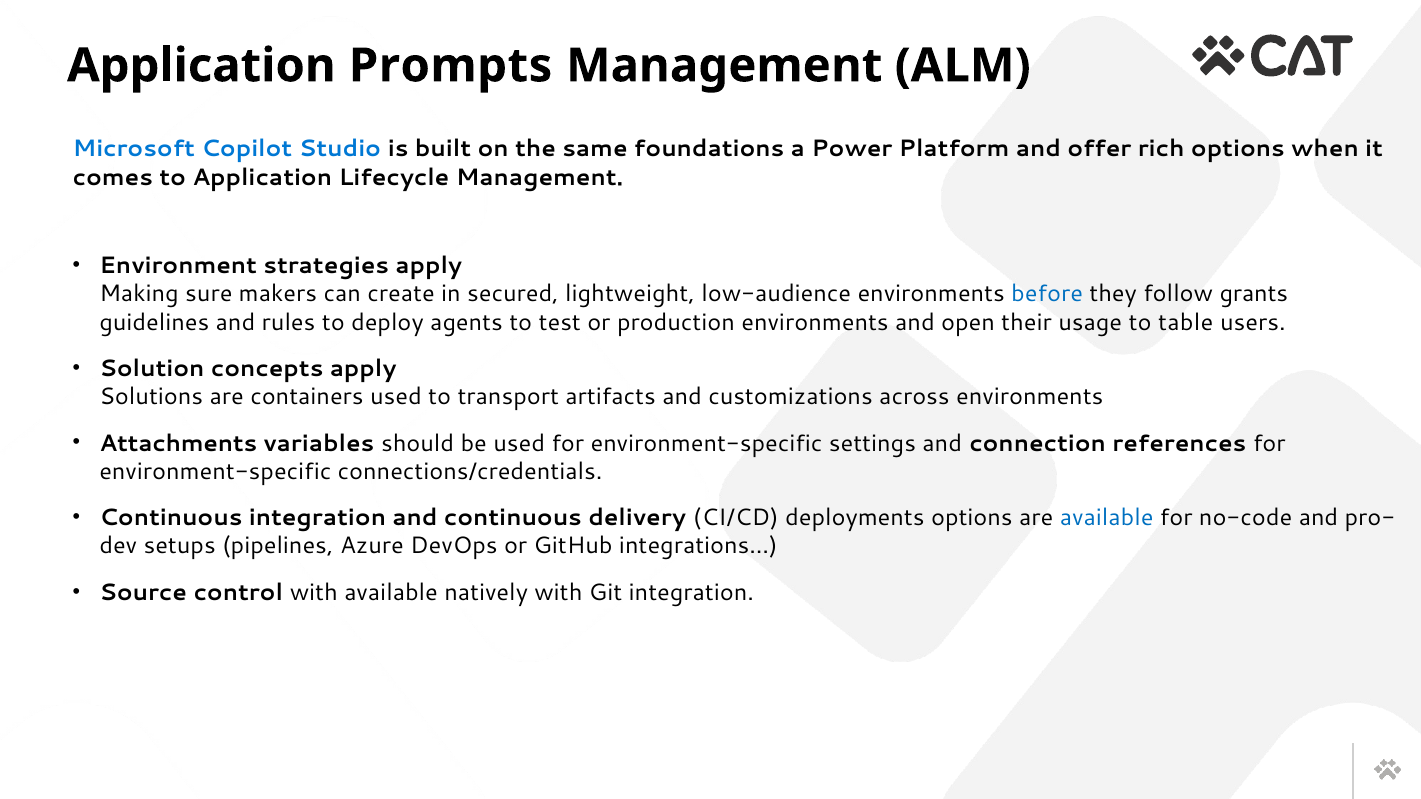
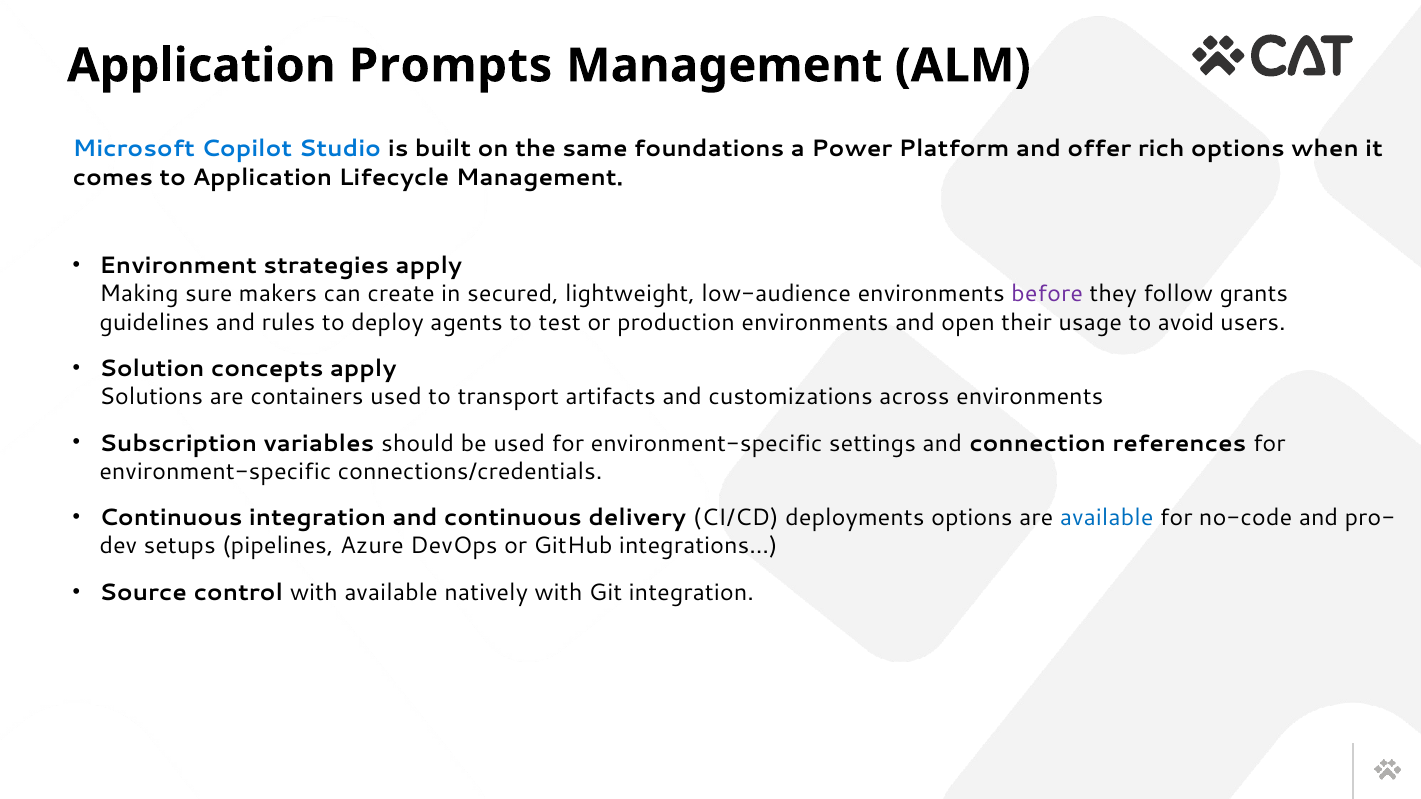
before colour: blue -> purple
table: table -> avoid
Attachments: Attachments -> Subscription
